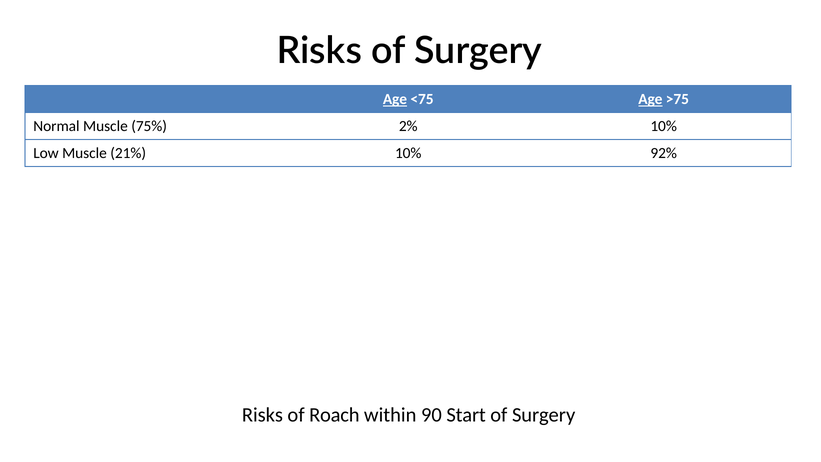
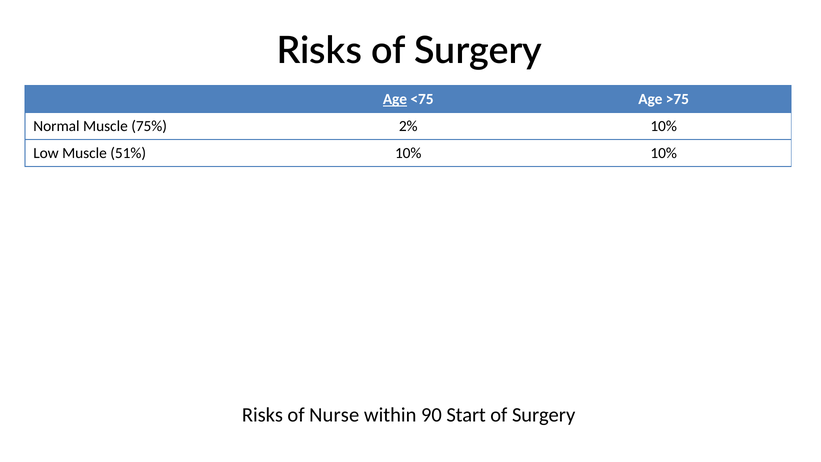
Age at (650, 99) underline: present -> none
21%: 21% -> 51%
10% 92%: 92% -> 10%
Roach: Roach -> Nurse
